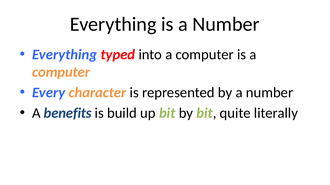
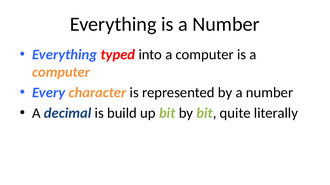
benefits: benefits -> decimal
